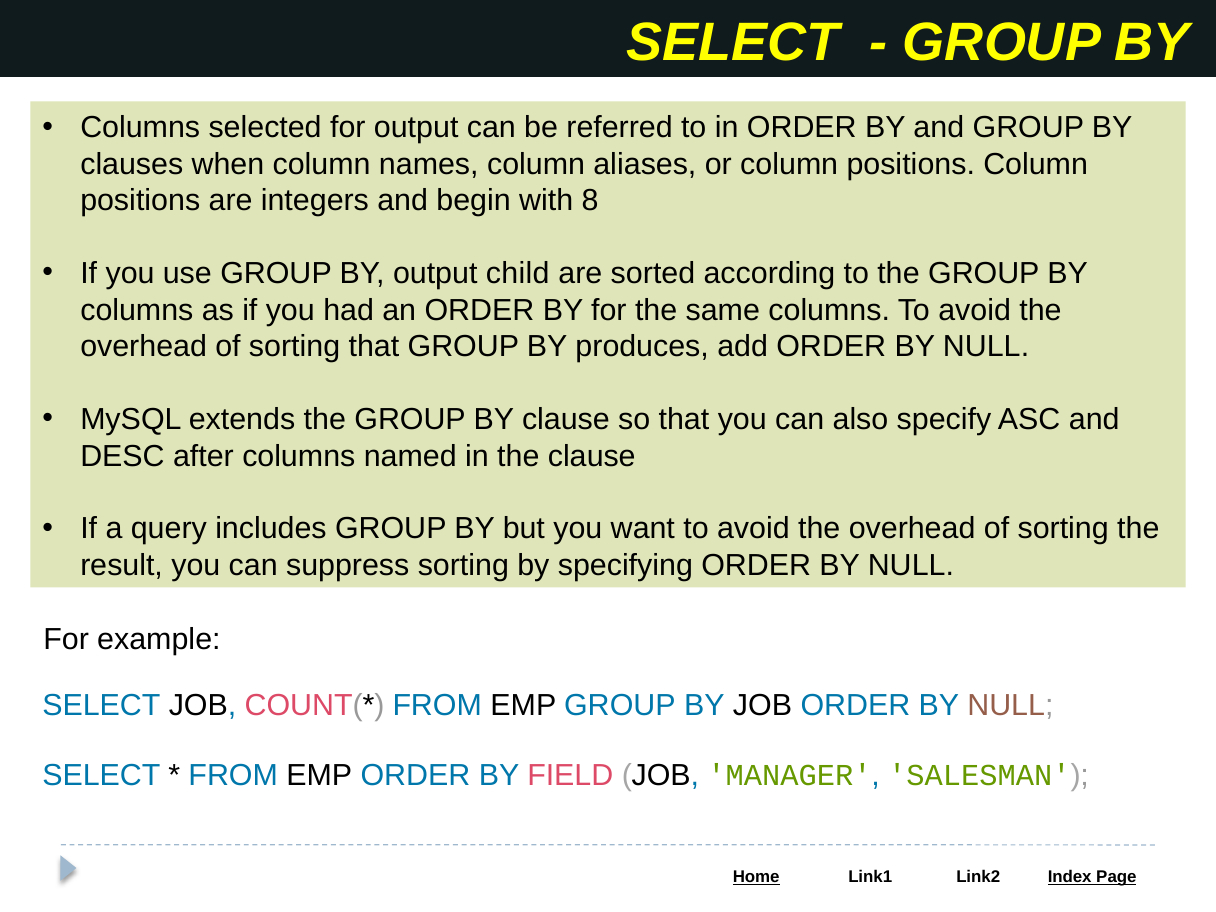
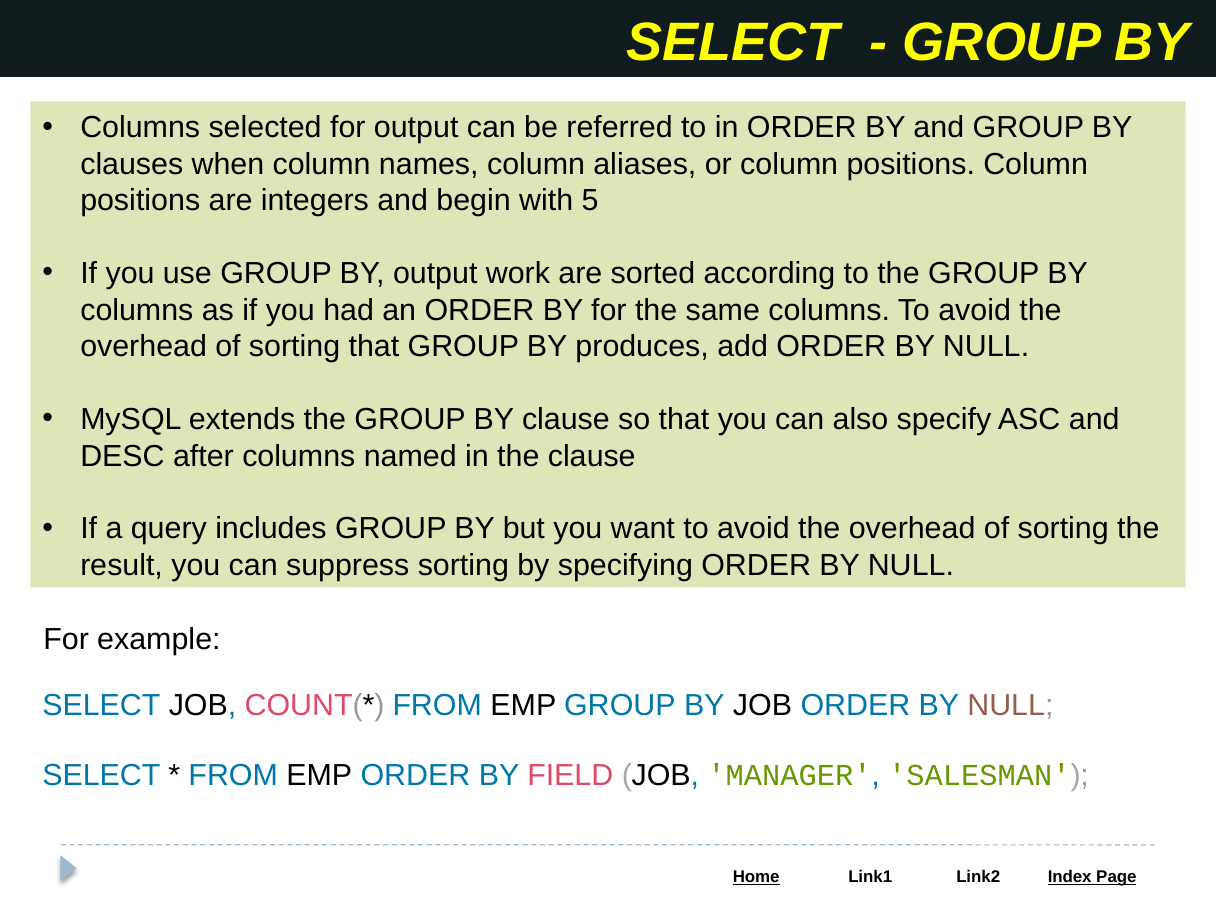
8: 8 -> 5
child: child -> work
